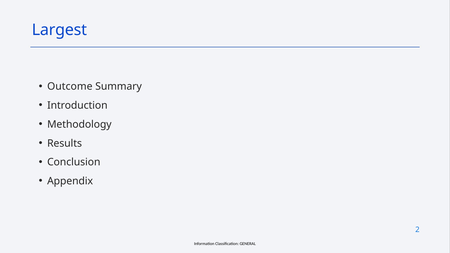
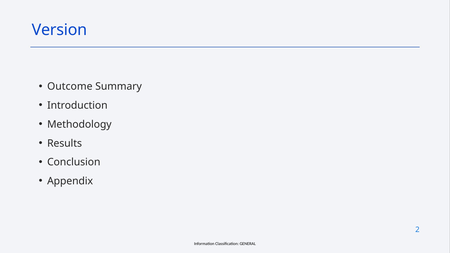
Largest: Largest -> Version
